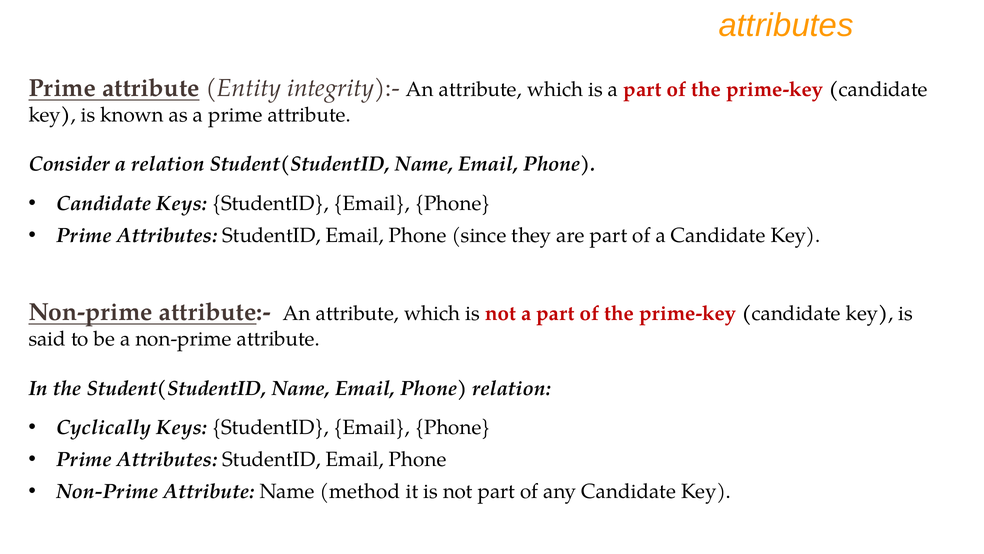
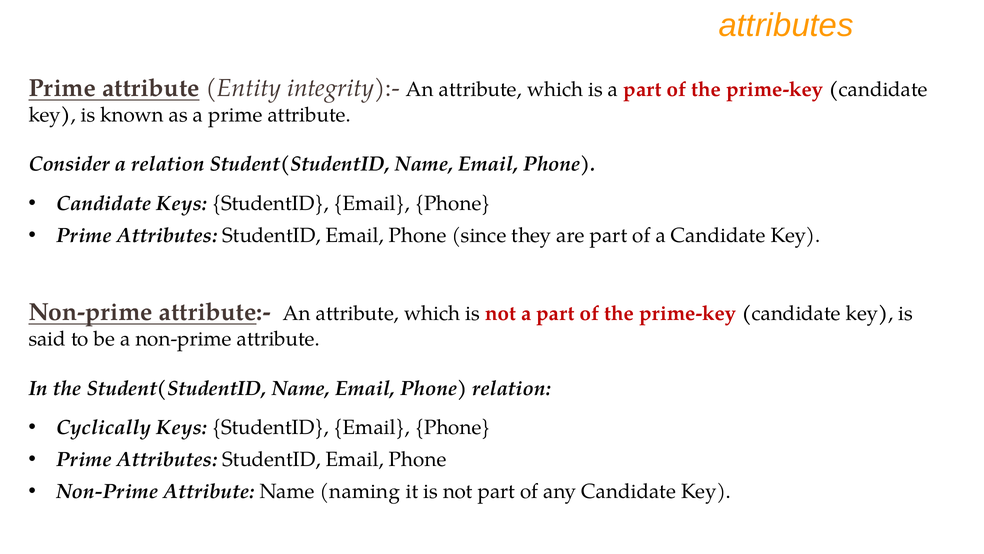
method: method -> naming
